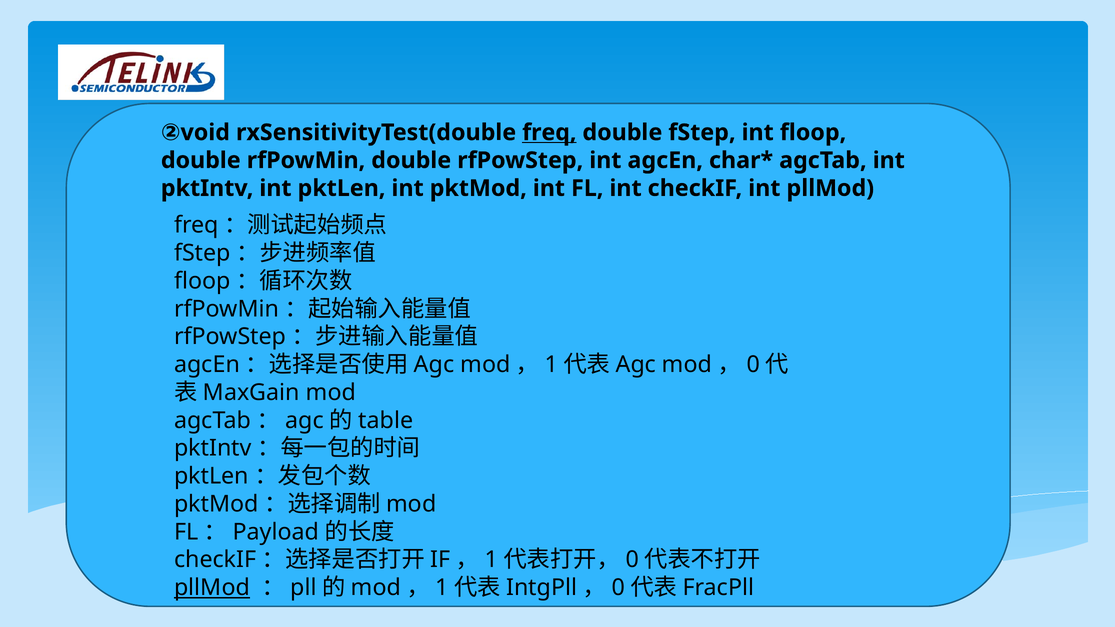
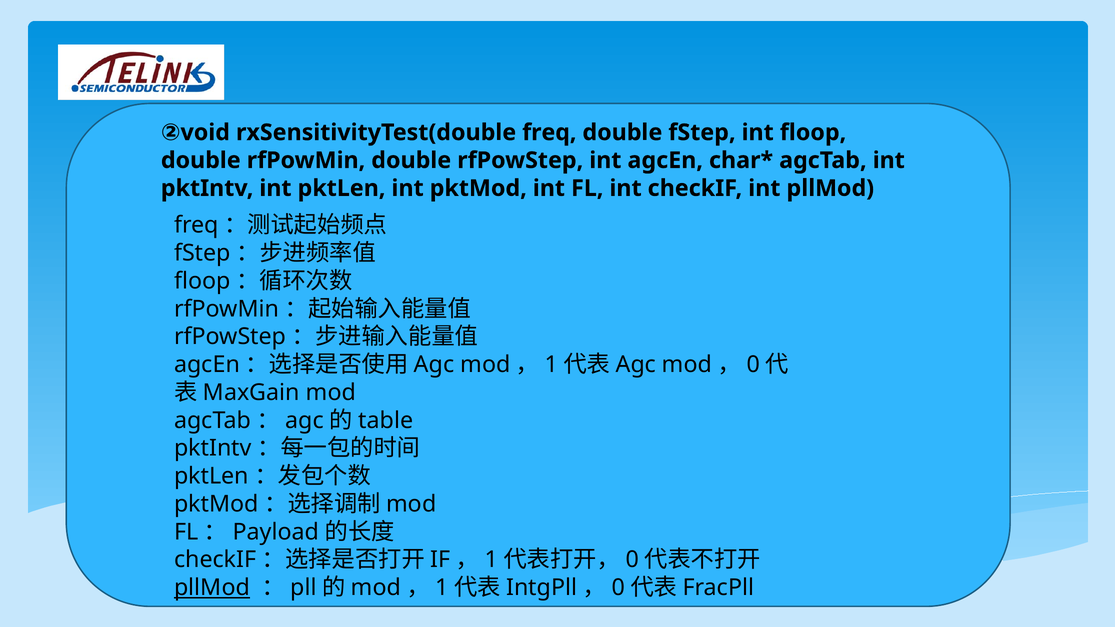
freq at (549, 133) underline: present -> none
